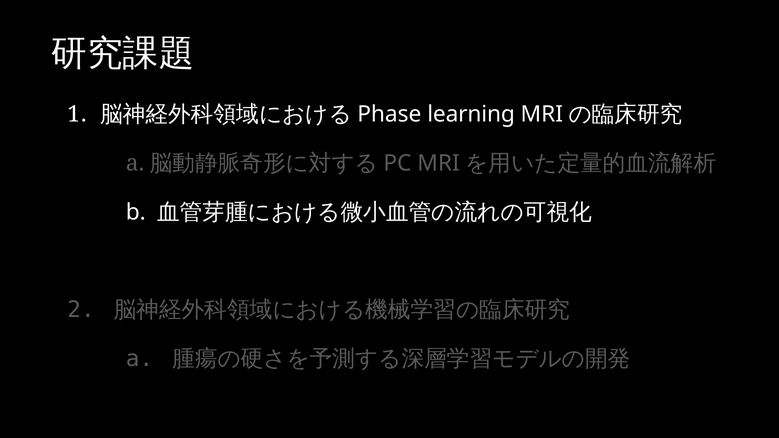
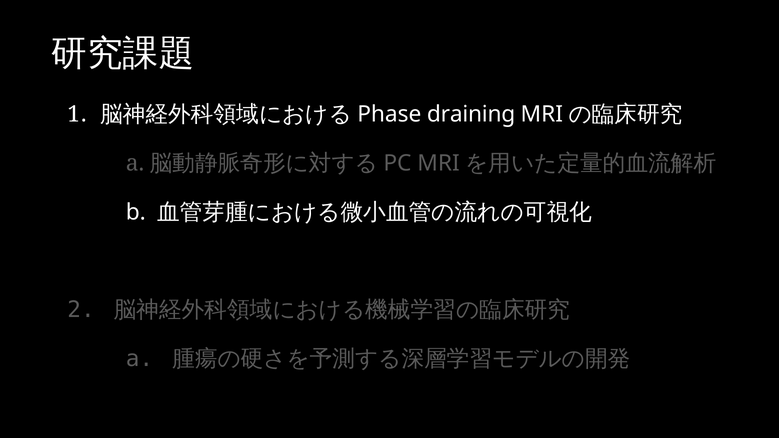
learning: learning -> draining
